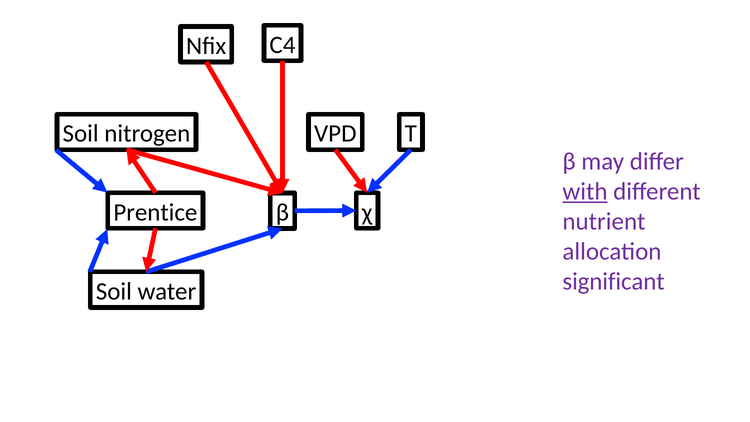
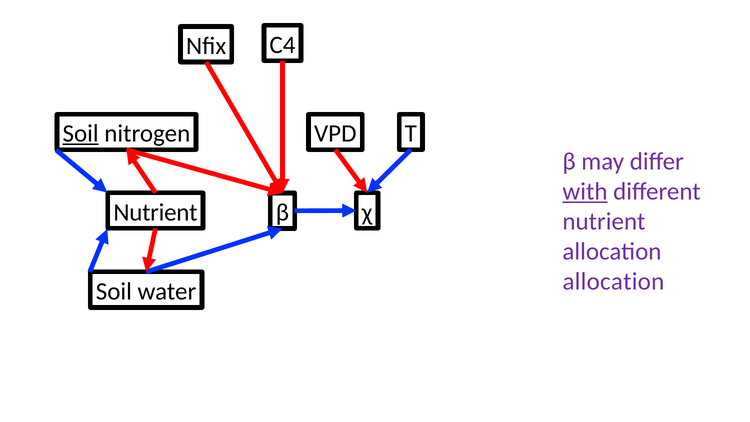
Soil at (81, 134) underline: none -> present
Prentice at (155, 212): Prentice -> Nutrient
significant at (614, 282): significant -> allocation
